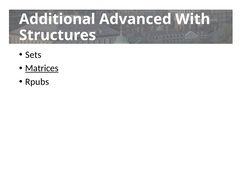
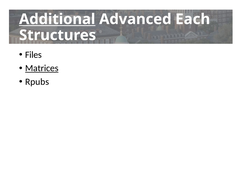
Additional underline: none -> present
With: With -> Each
Sets: Sets -> Files
